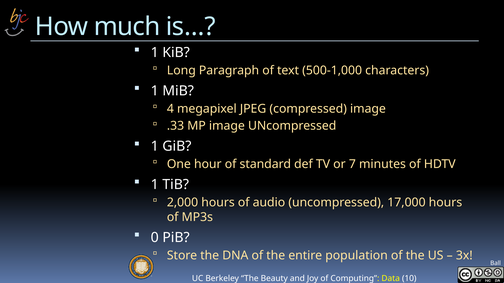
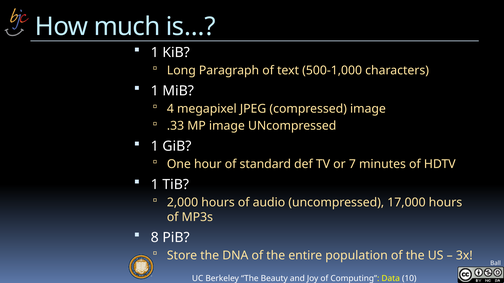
0: 0 -> 8
